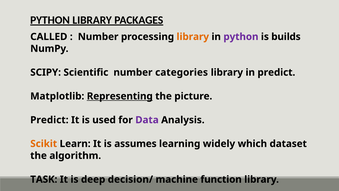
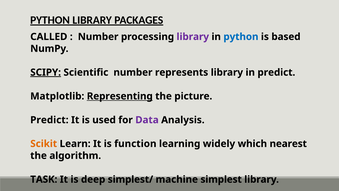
library at (193, 37) colour: orange -> purple
python at (241, 37) colour: purple -> blue
builds: builds -> based
SCIPY underline: none -> present
categories: categories -> represents
assumes: assumes -> function
dataset: dataset -> nearest
decision/: decision/ -> simplest/
function: function -> simplest
